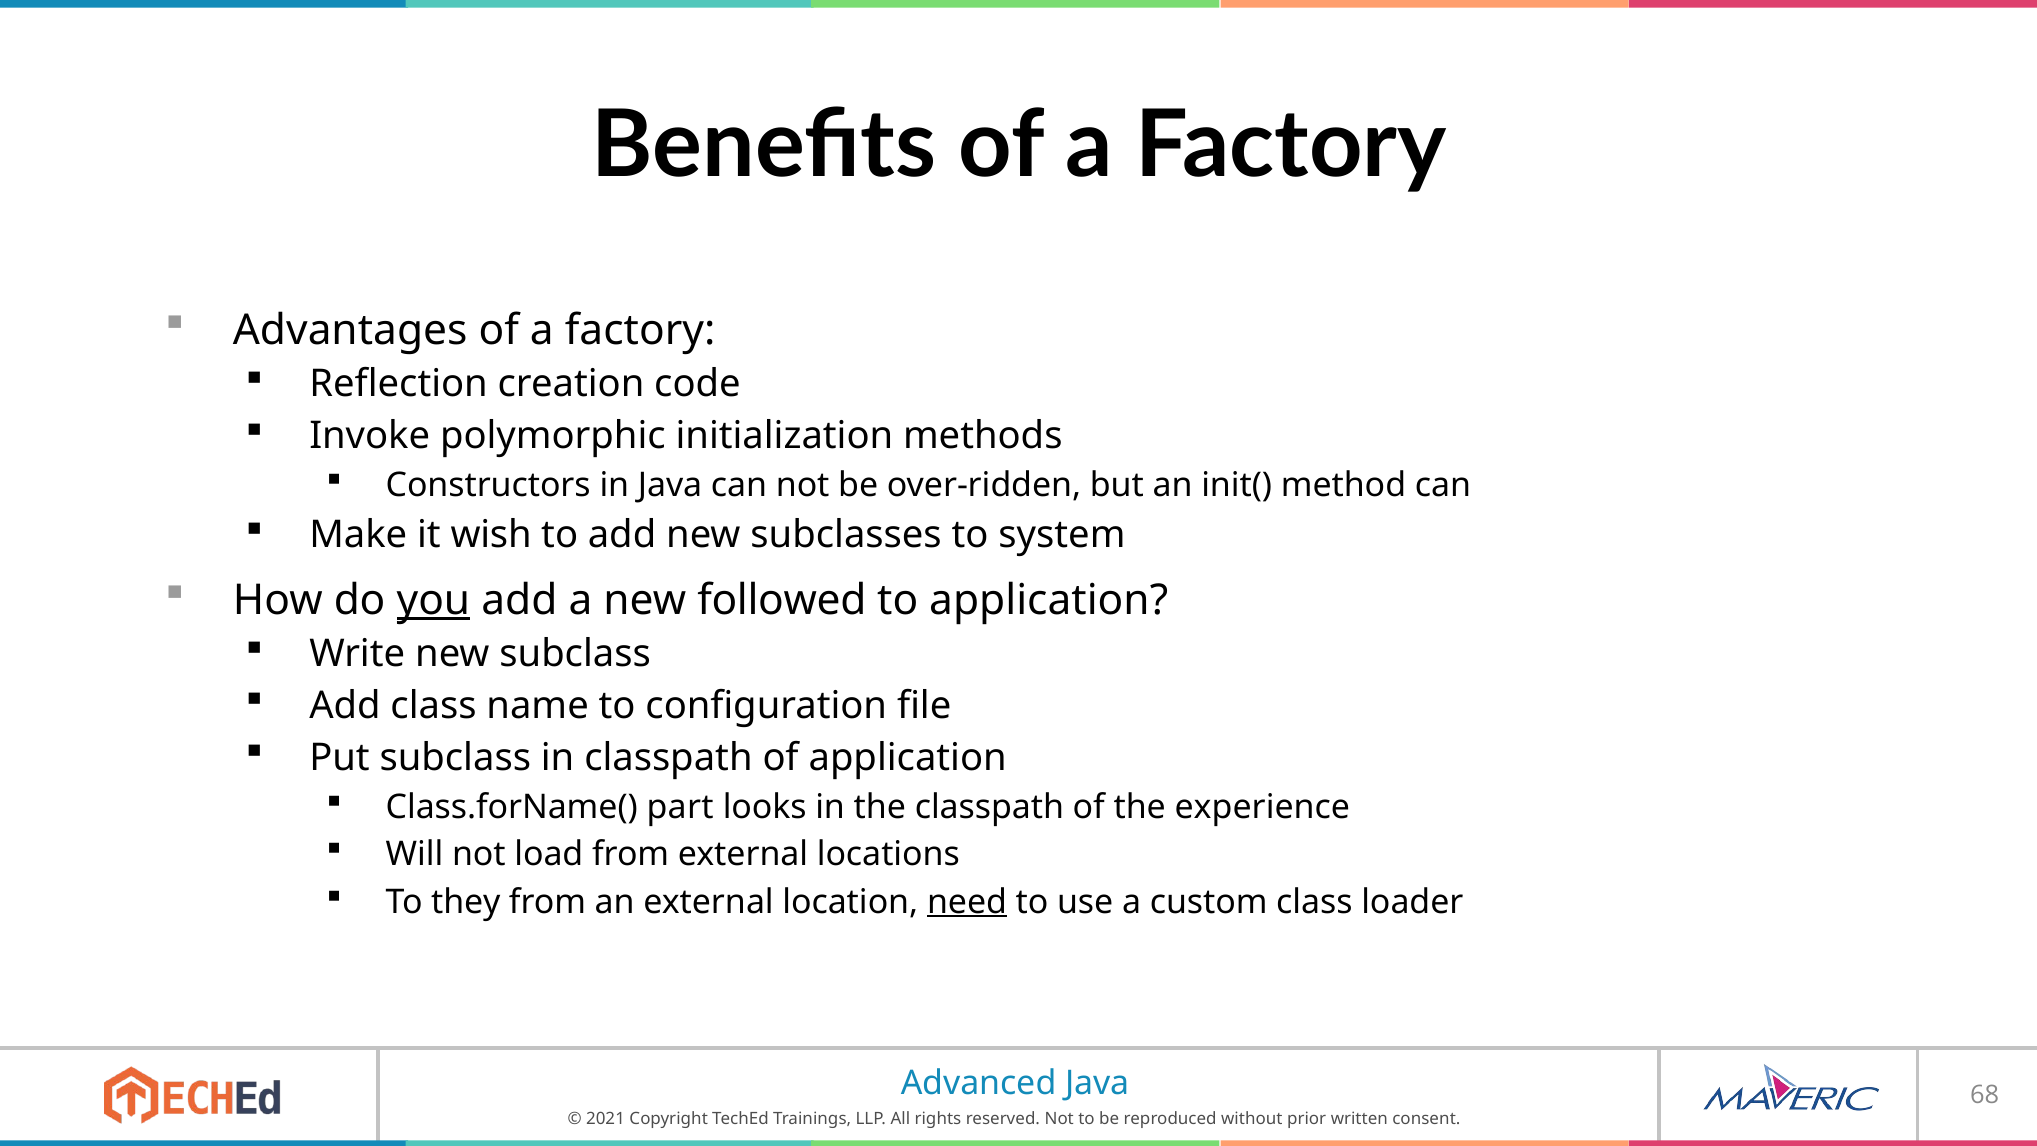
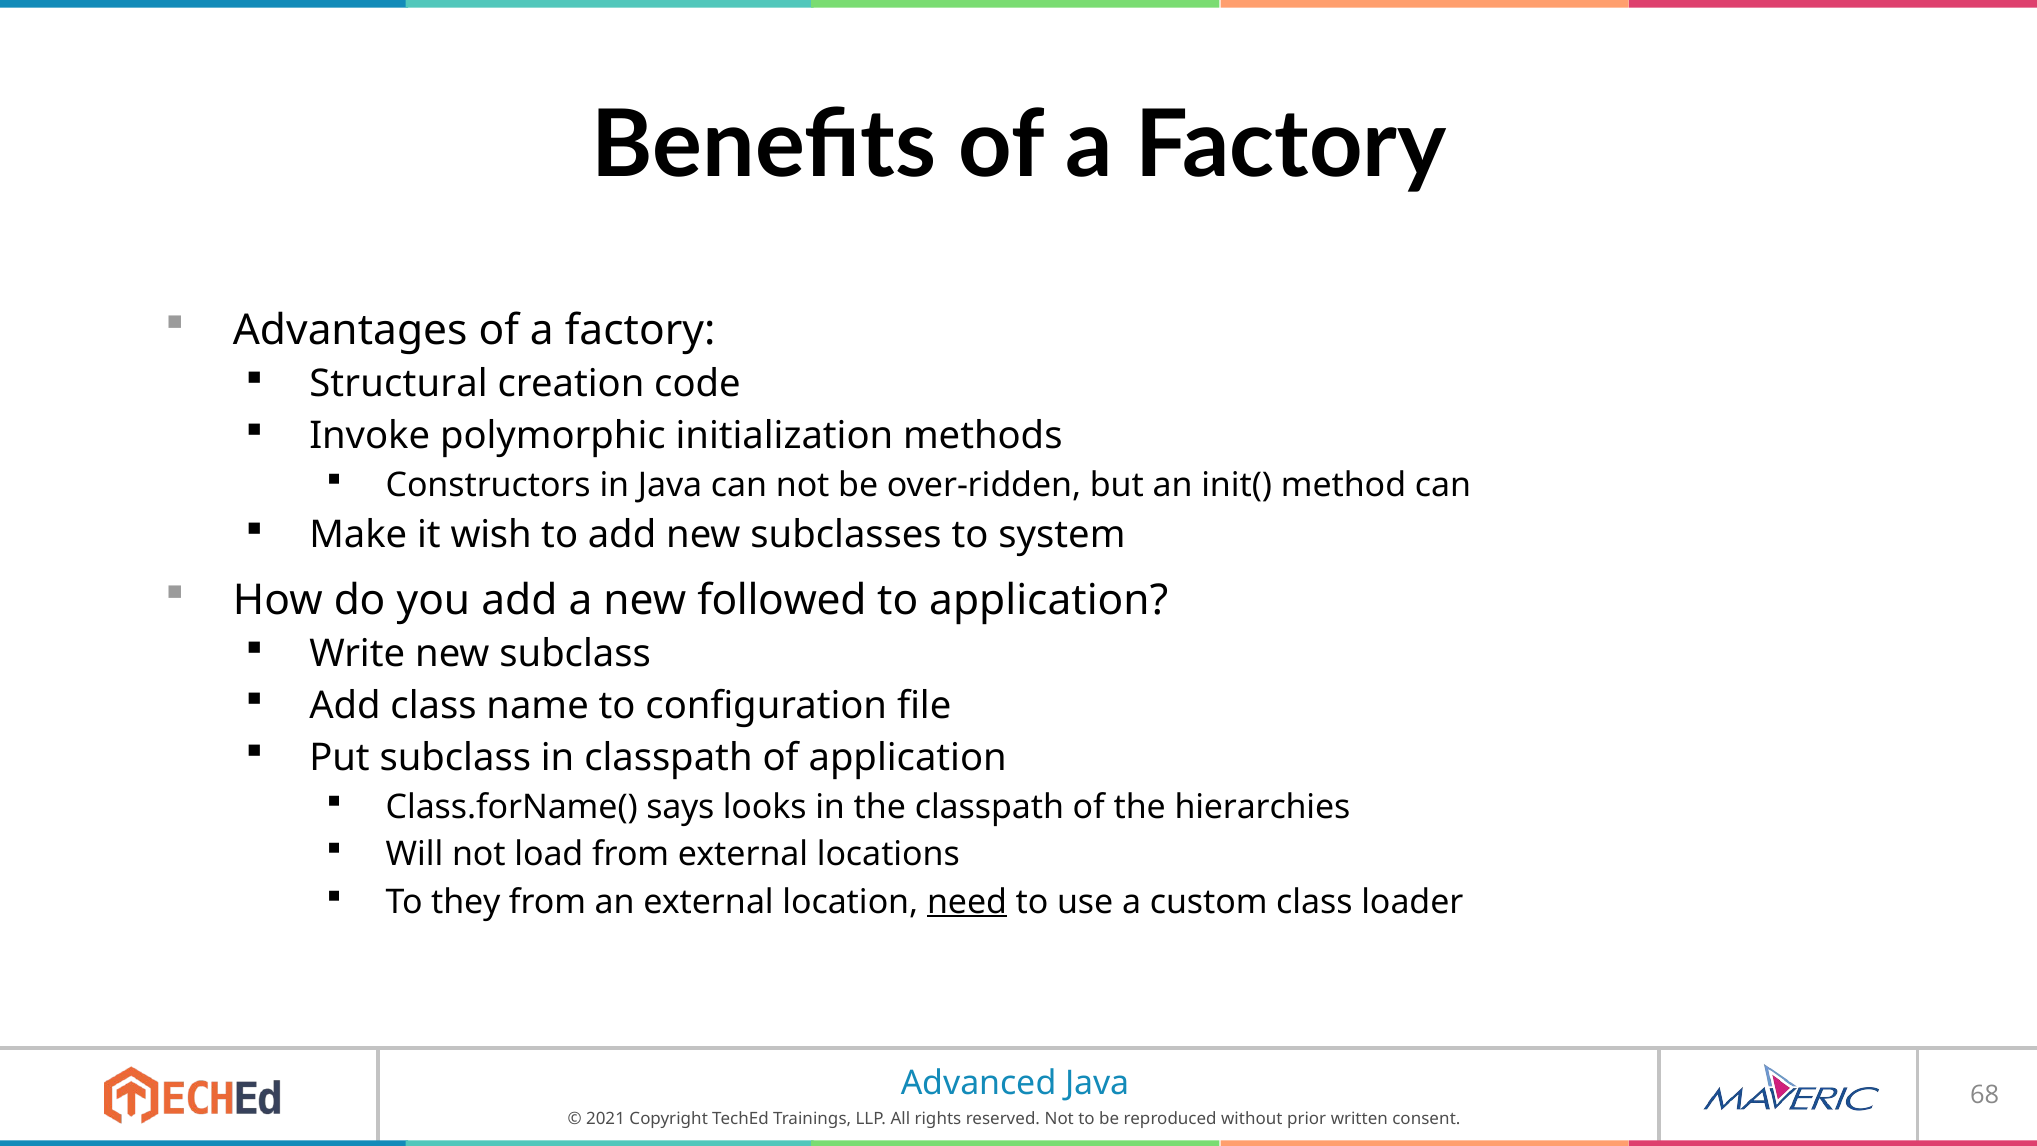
Reflection: Reflection -> Structural
you underline: present -> none
part: part -> says
experience: experience -> hierarchies
